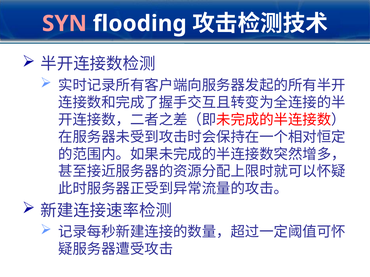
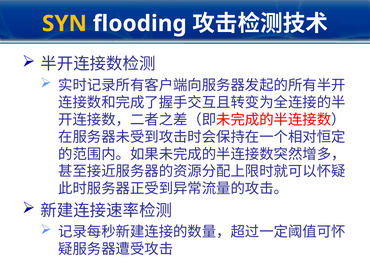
SYN colour: pink -> yellow
